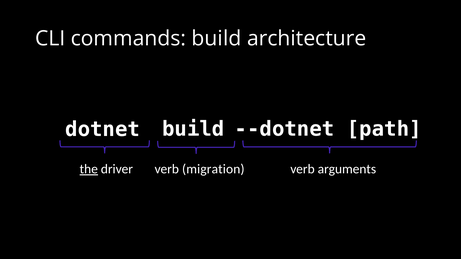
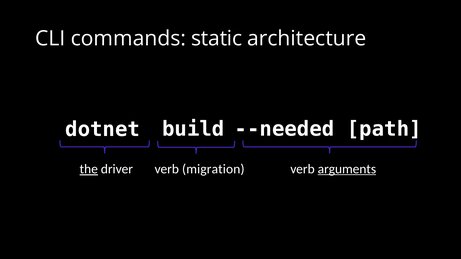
commands build: build -> static
--dotnet: --dotnet -> --needed
arguments underline: none -> present
